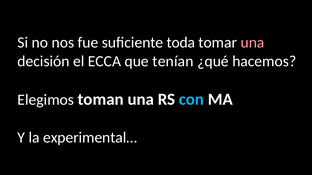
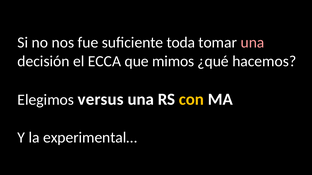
tenían: tenían -> mimos
toman: toman -> versus
con colour: light blue -> yellow
